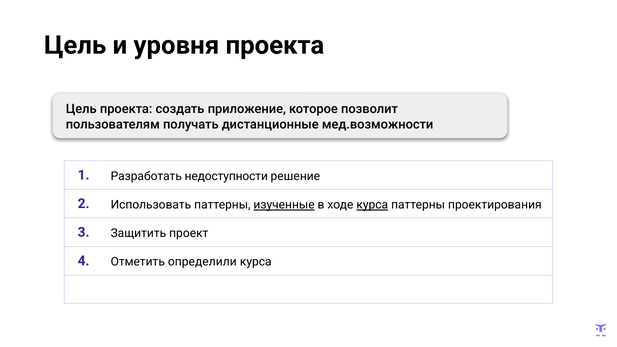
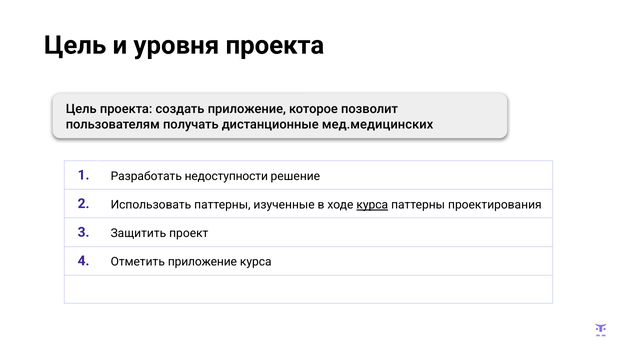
мед.возможности: мед.возможности -> мед.медицинских
изученные underline: present -> none
Отметить определили: определили -> приложение
